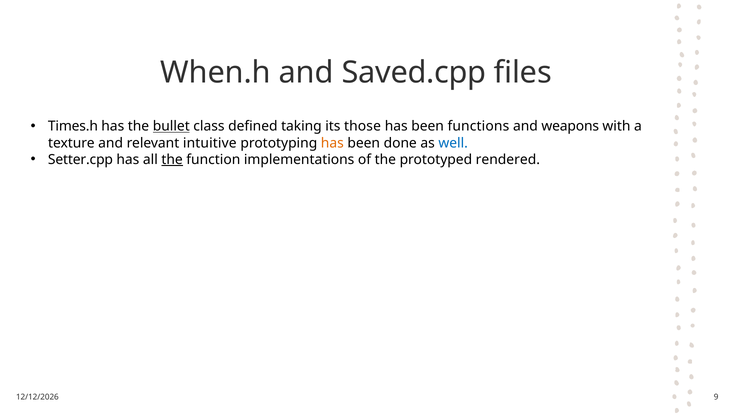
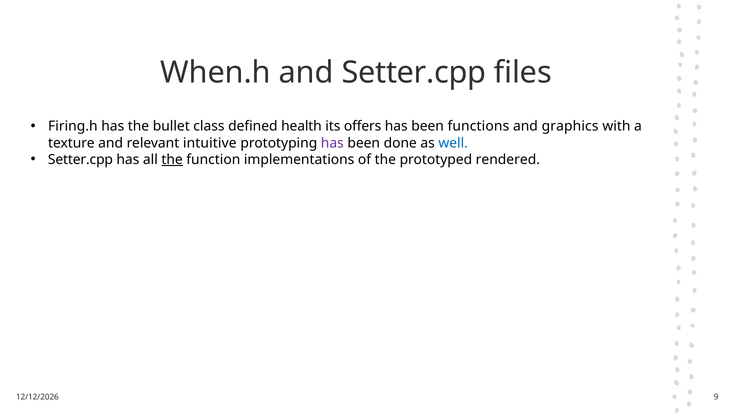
and Saved.cpp: Saved.cpp -> Setter.cpp
Times.h: Times.h -> Firing.h
bullet underline: present -> none
taking: taking -> health
those: those -> offers
weapons: weapons -> graphics
has at (332, 143) colour: orange -> purple
